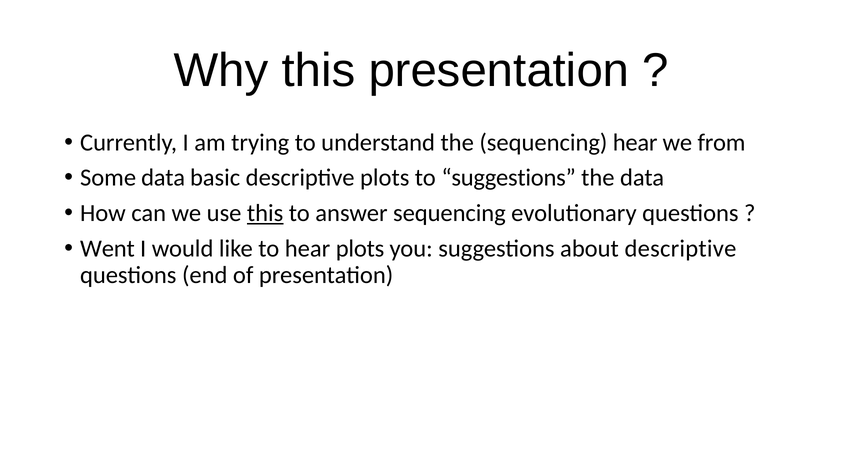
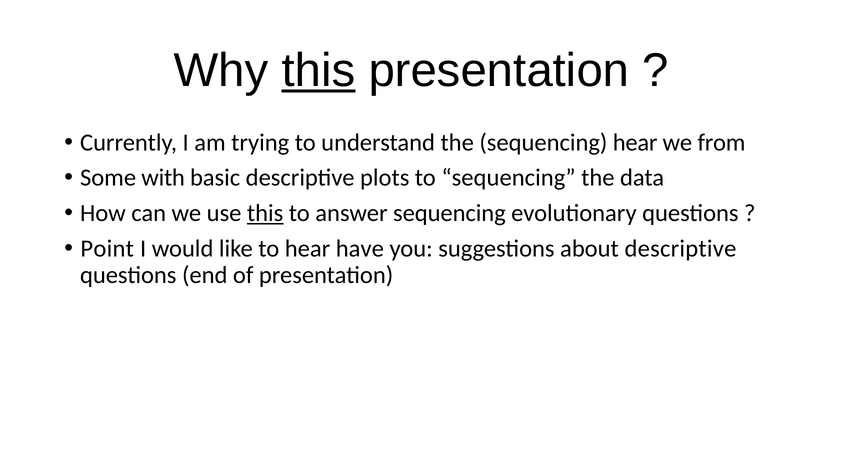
this at (319, 71) underline: none -> present
Some data: data -> with
to suggestions: suggestions -> sequencing
Went: Went -> Point
hear plots: plots -> have
